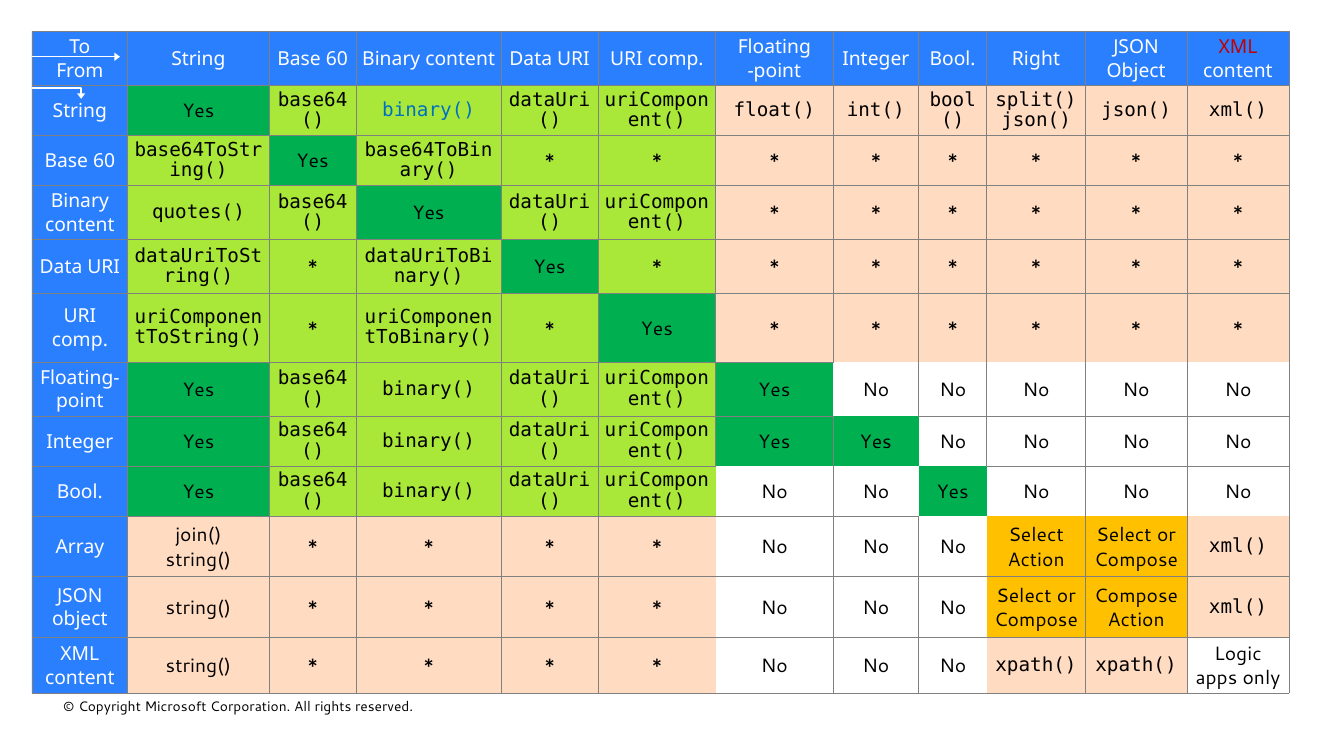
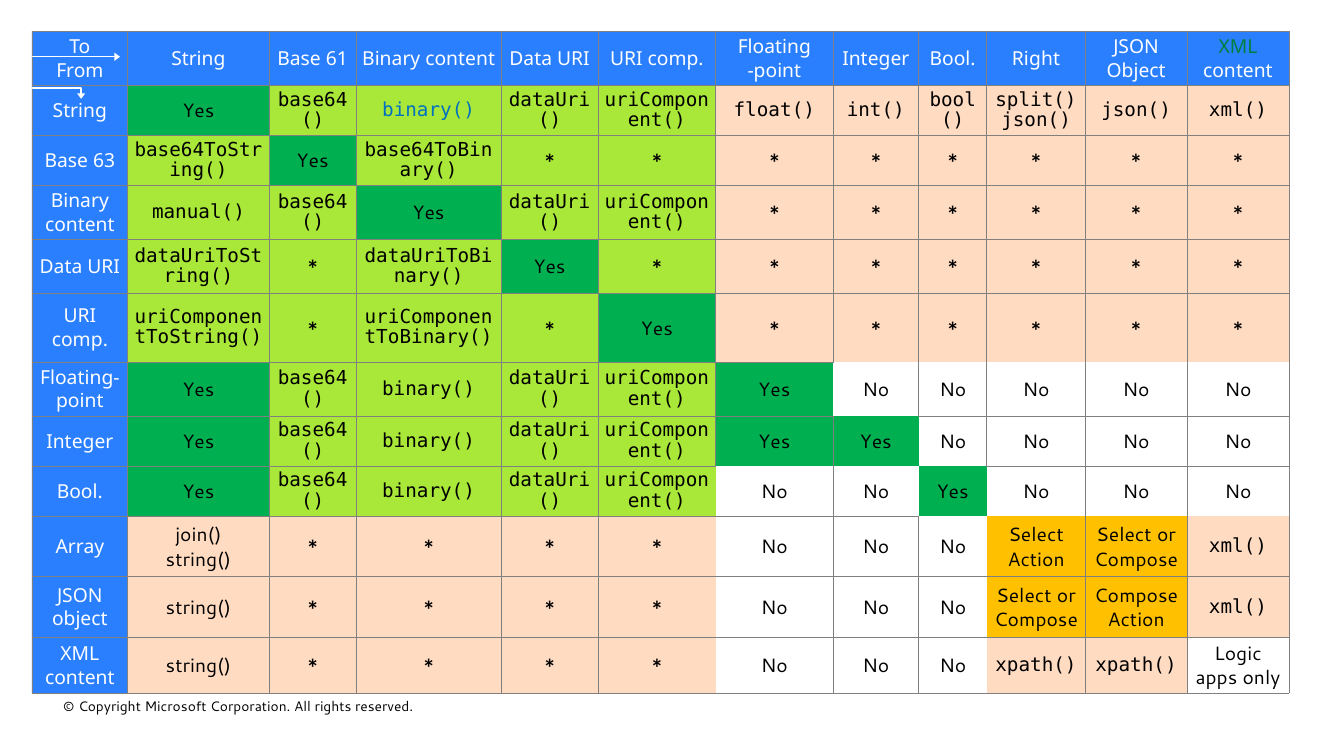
XML at (1238, 47) colour: red -> green
String Base 60: 60 -> 61
60 at (104, 161): 60 -> 63
quotes(: quotes( -> manual(
